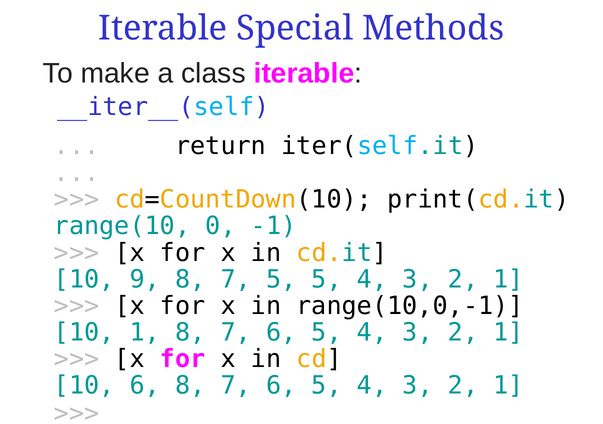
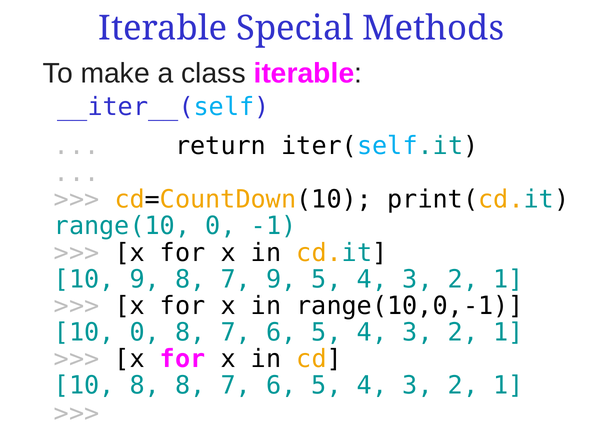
7 5: 5 -> 9
10 1: 1 -> 0
10 6: 6 -> 8
